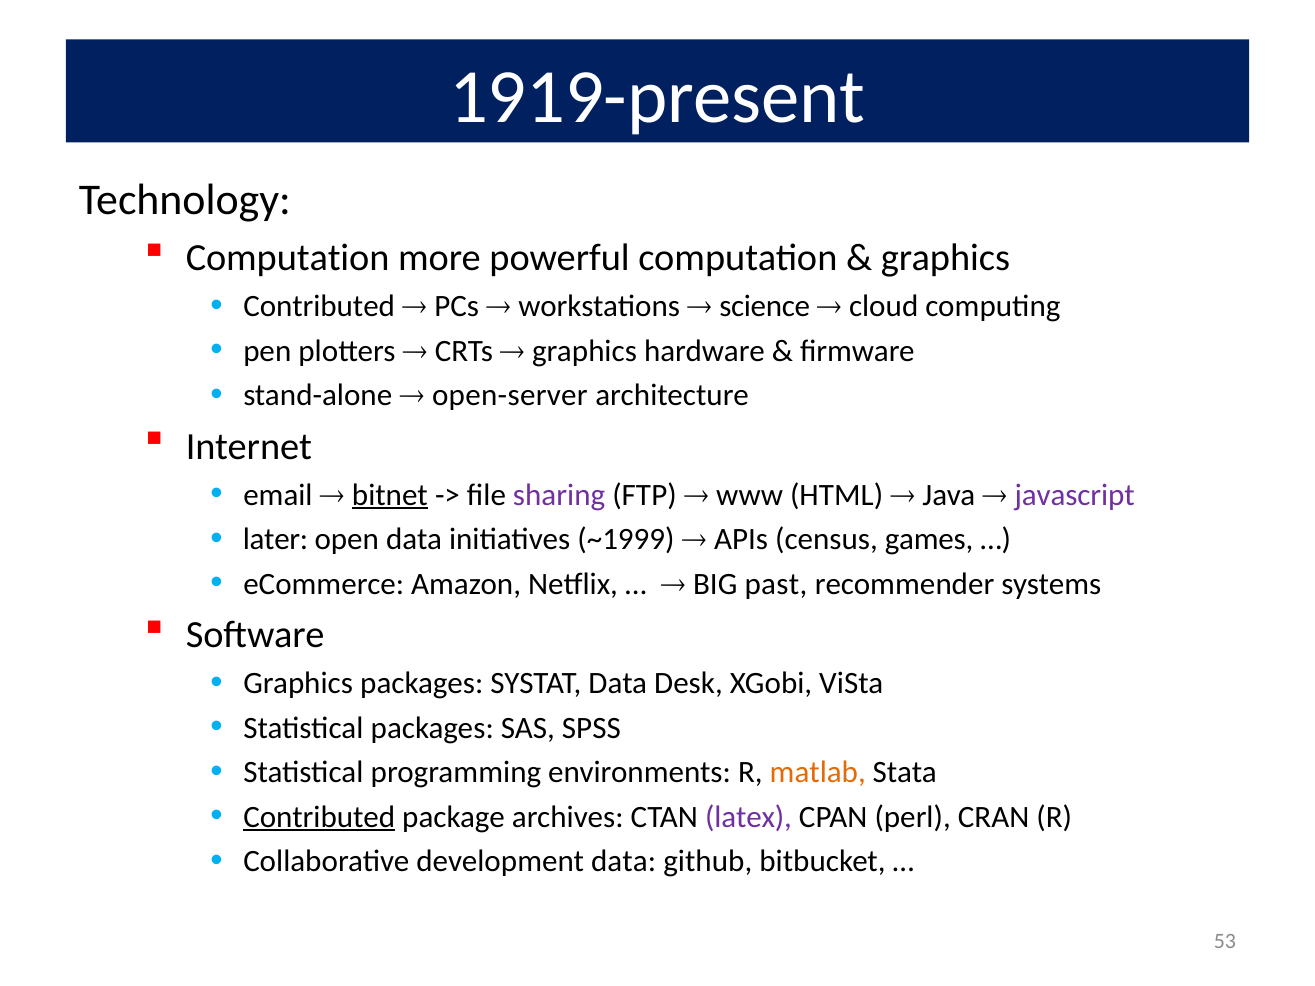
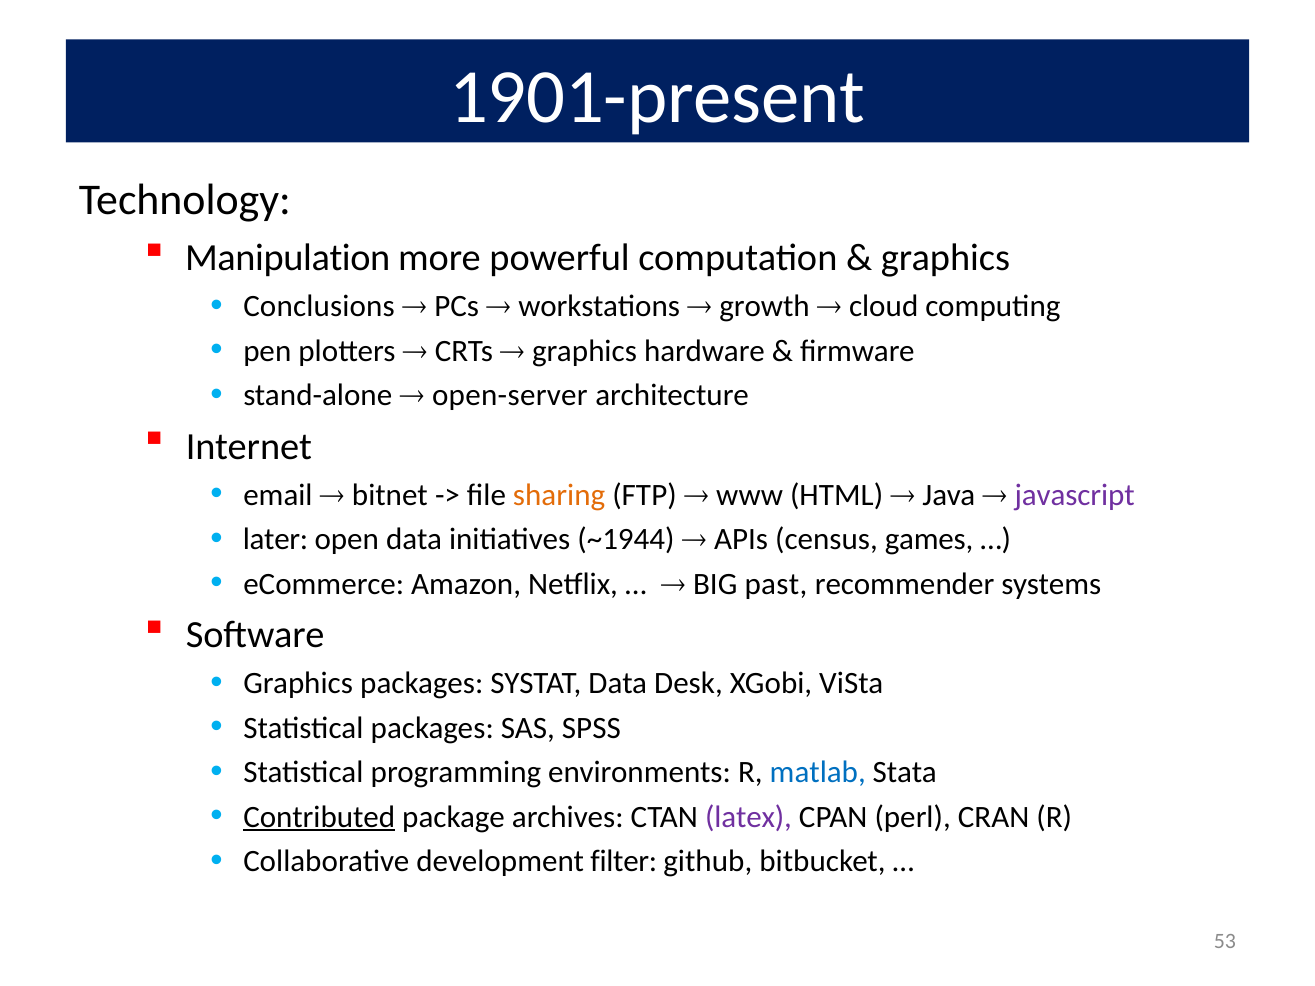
1919-present: 1919-present -> 1901-present
Computation at (288, 258): Computation -> Manipulation
Contributed at (319, 306): Contributed -> Conclusions
science: science -> growth
bitnet underline: present -> none
sharing colour: purple -> orange
~1999: ~1999 -> ~1944
matlab colour: orange -> blue
development data: data -> filter
